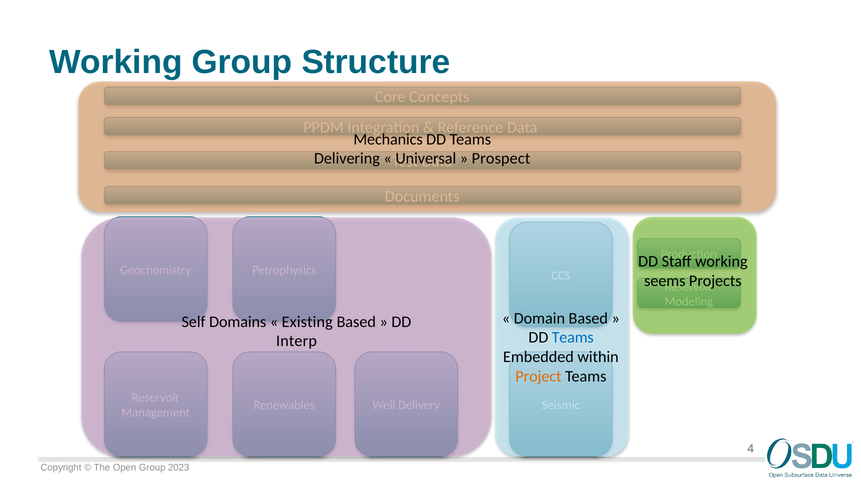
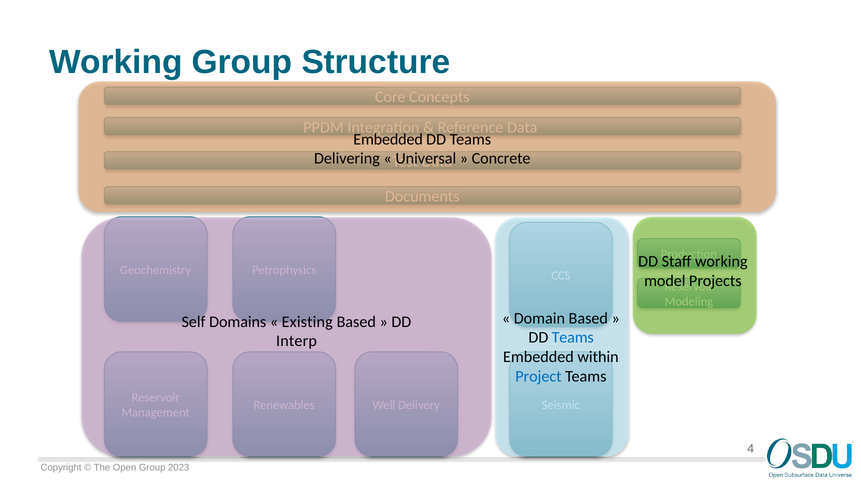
Mechanics at (388, 139): Mechanics -> Embedded
Prospect: Prospect -> Concrete
seems: seems -> model
Project colour: orange -> blue
